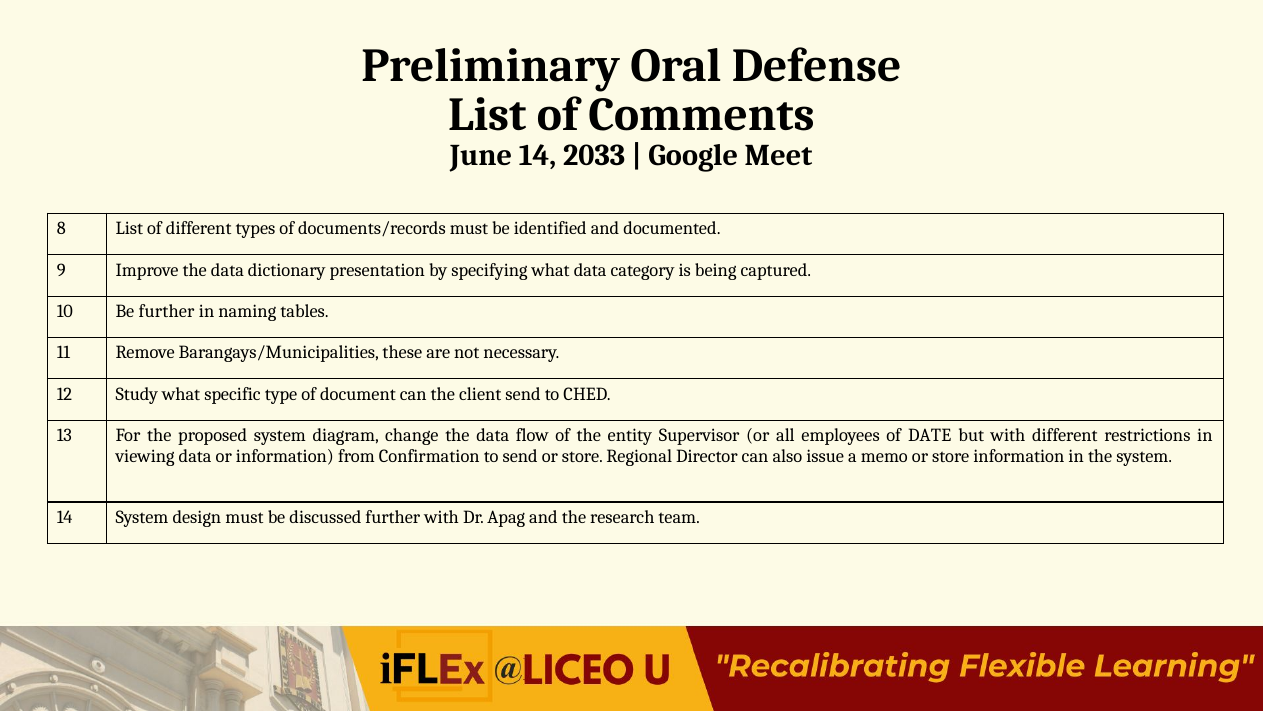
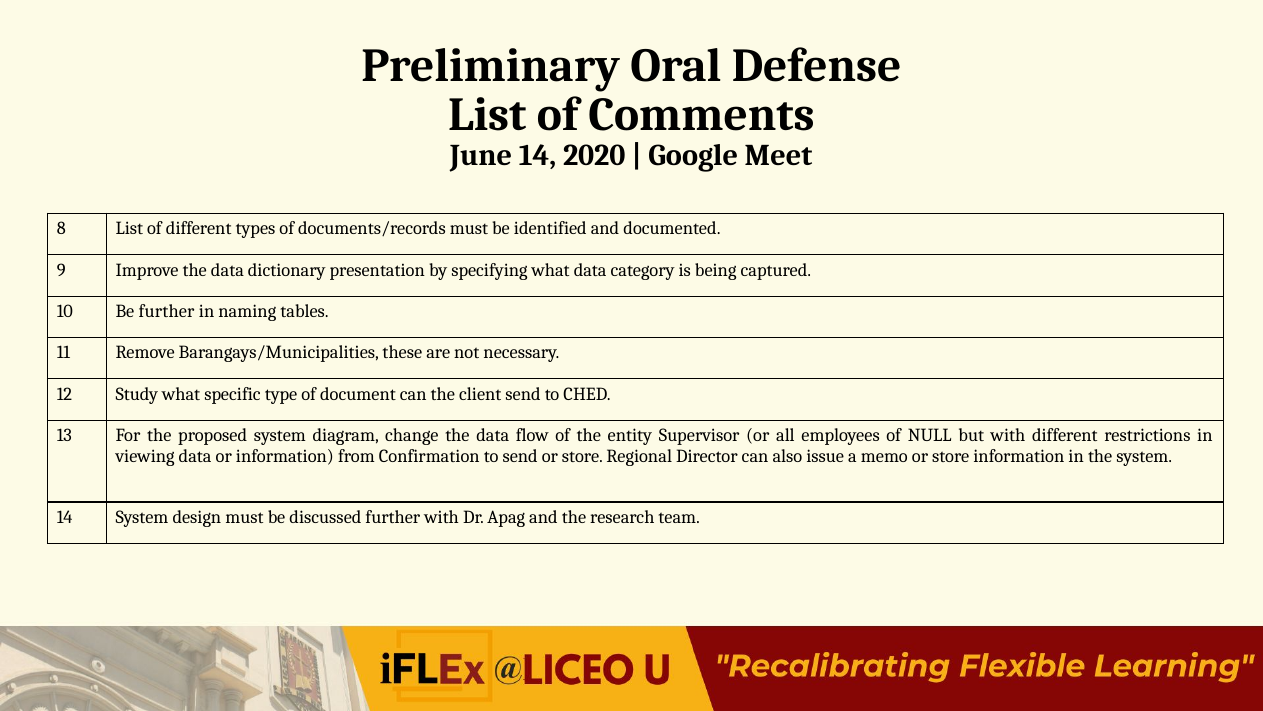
2033: 2033 -> 2020
DATE: DATE -> NULL
